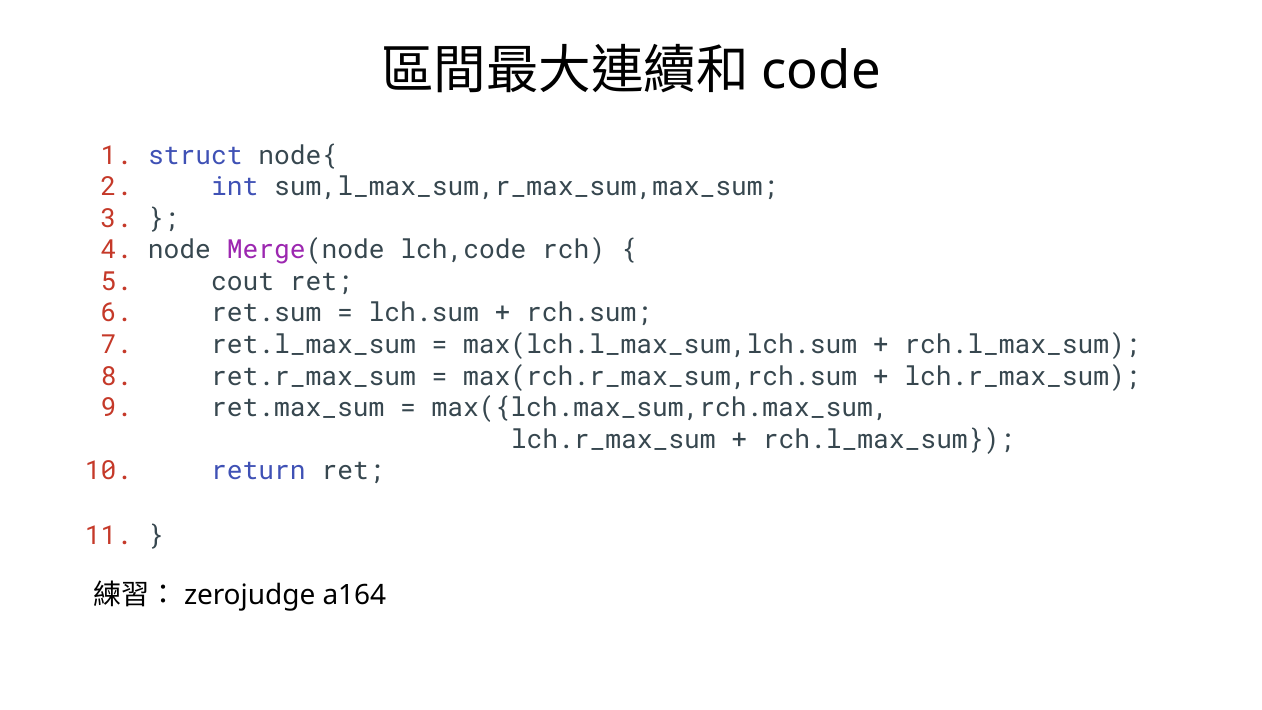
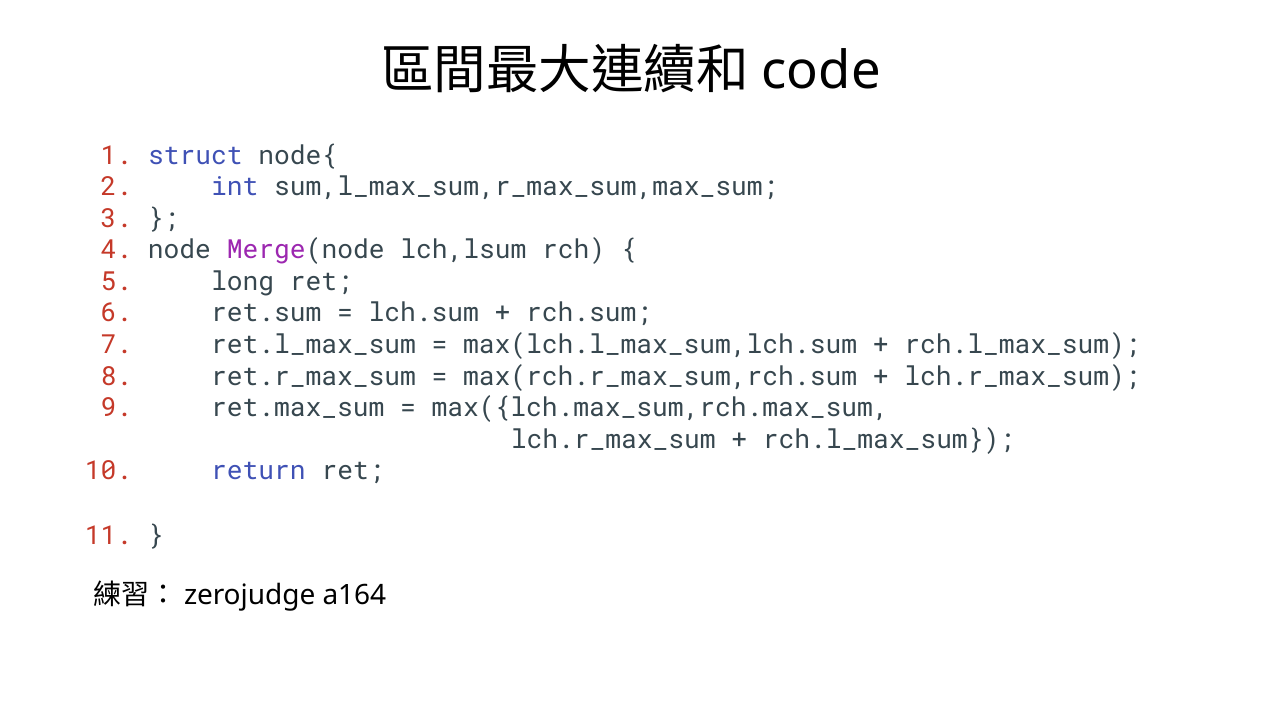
lch,code: lch,code -> lch,lsum
cout: cout -> long
